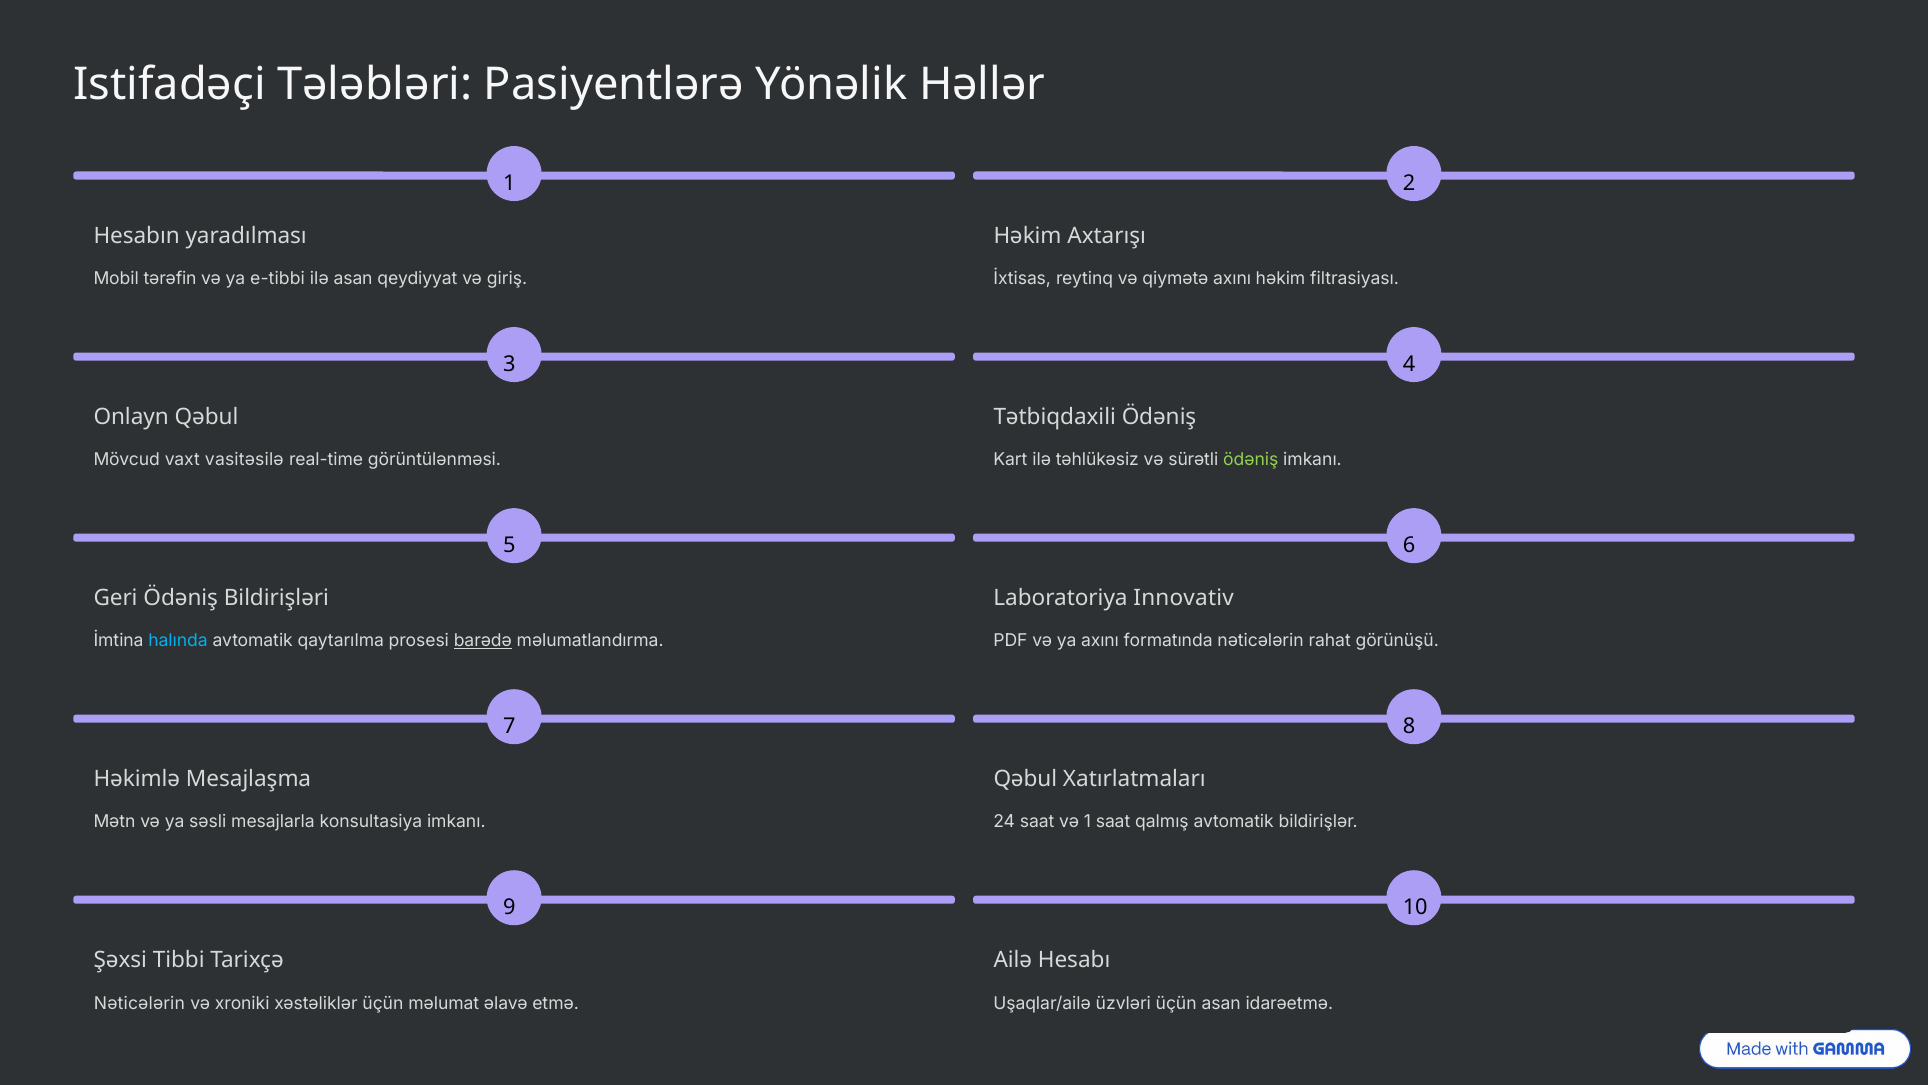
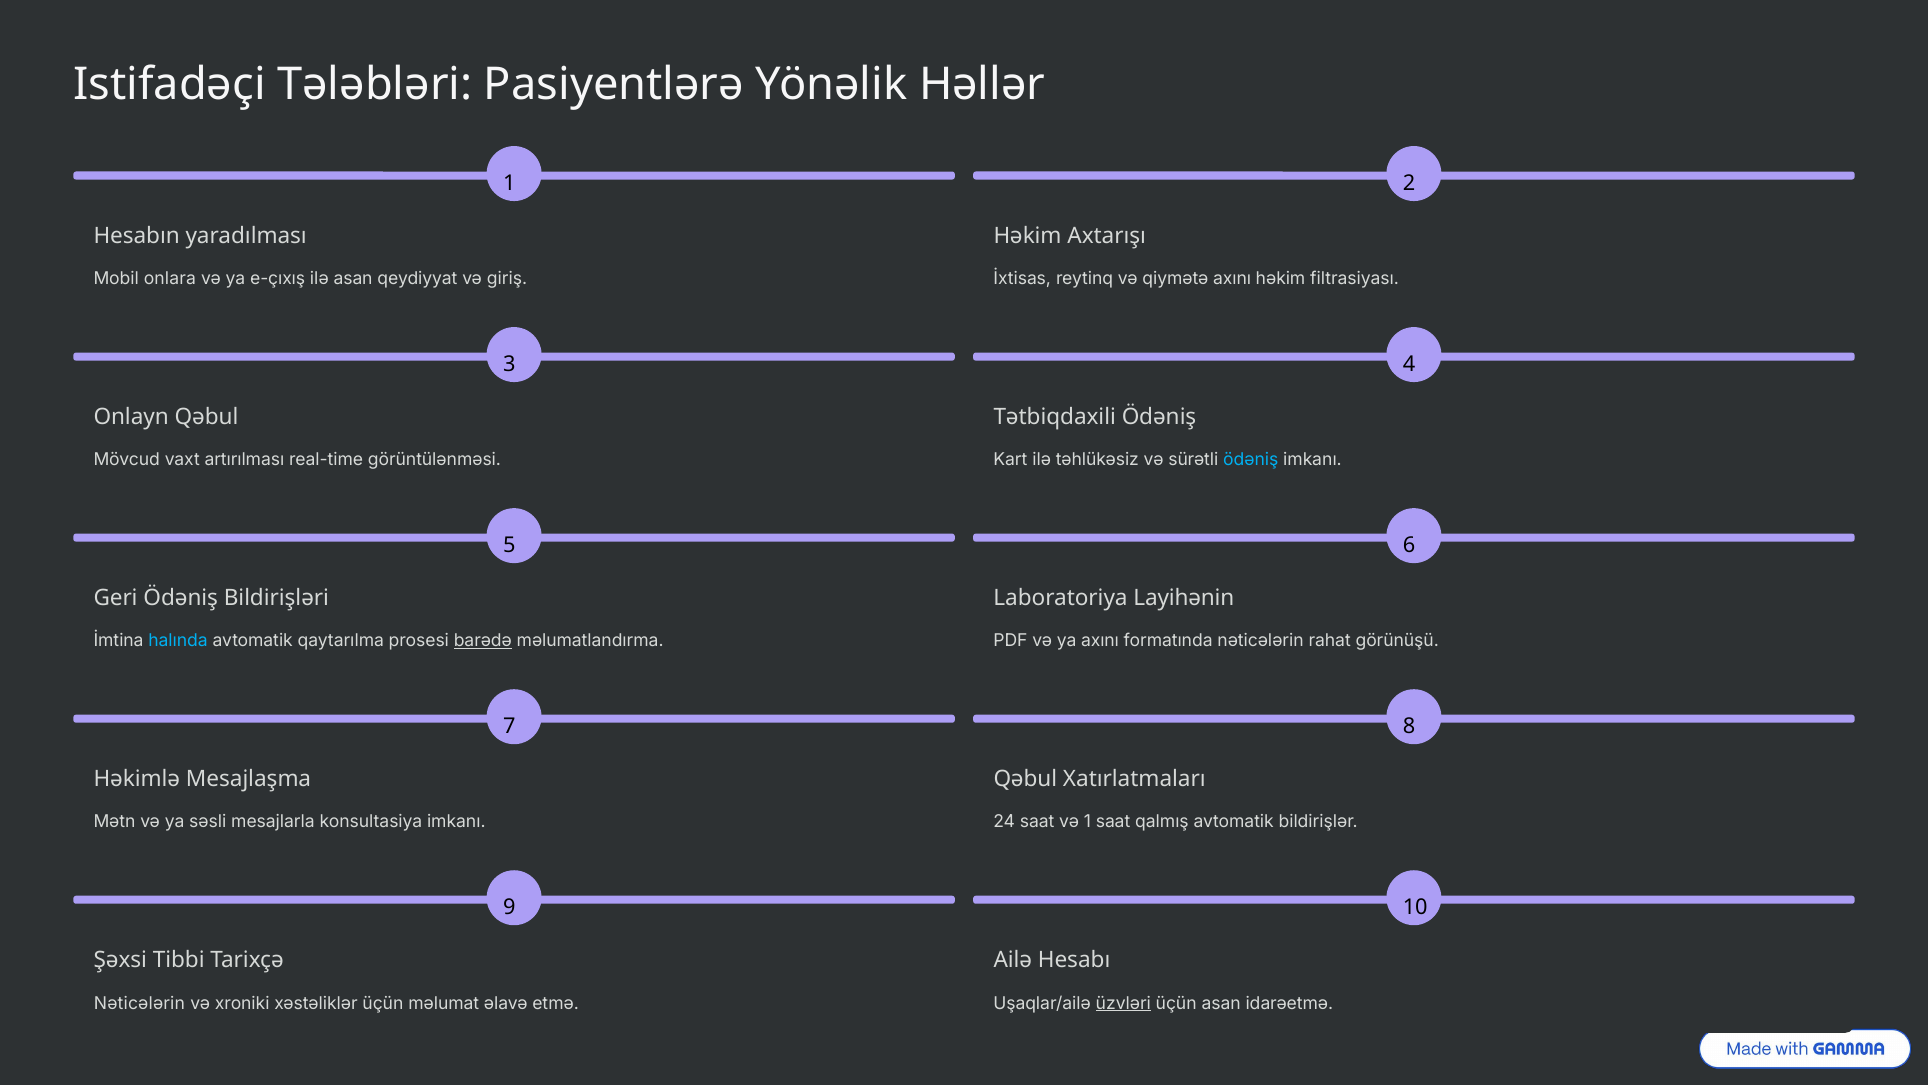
tərəfin: tərəfin -> onlara
e-tibbi: e-tibbi -> e-çıxış
vasitəsilə: vasitəsilə -> artırılması
ödəniş at (1251, 460) colour: light green -> light blue
Innovativ: Innovativ -> Layihənin
üzvləri underline: none -> present
